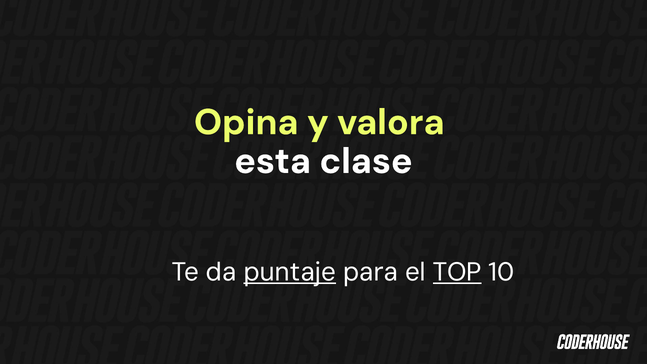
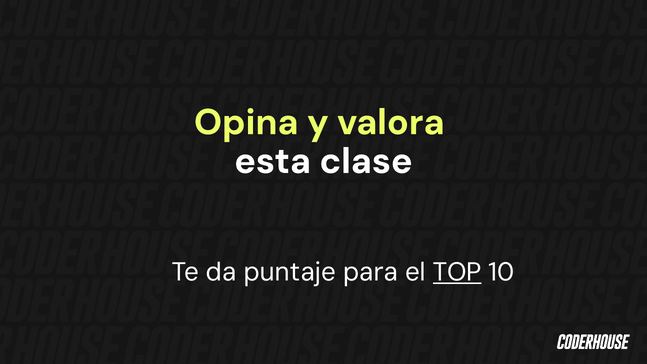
puntaje underline: present -> none
